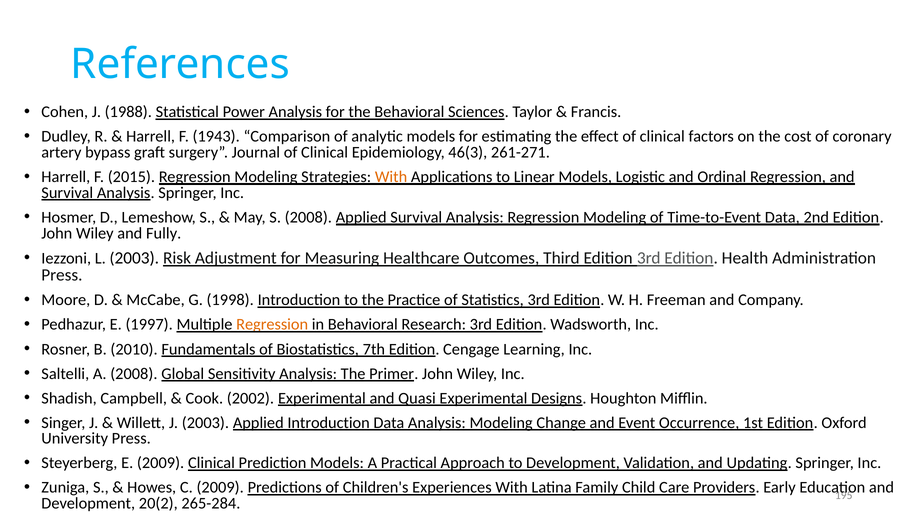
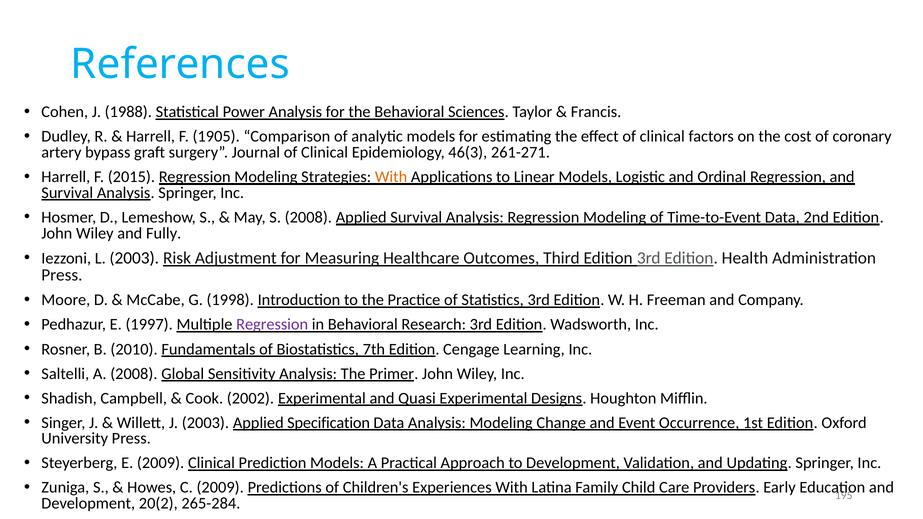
1943: 1943 -> 1905
Regression at (272, 325) colour: orange -> purple
Applied Introduction: Introduction -> Specification
